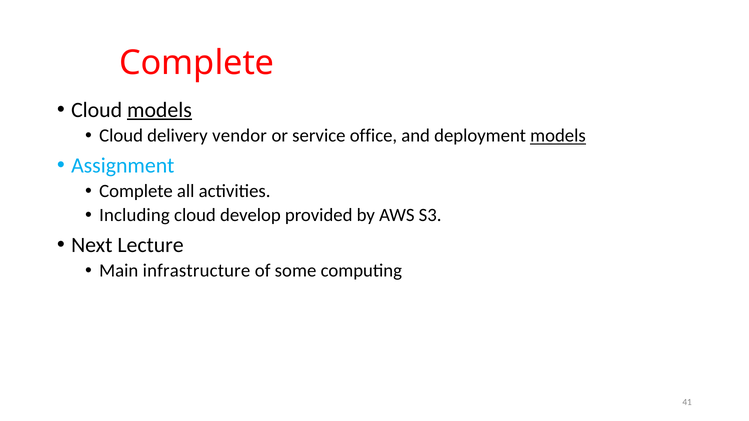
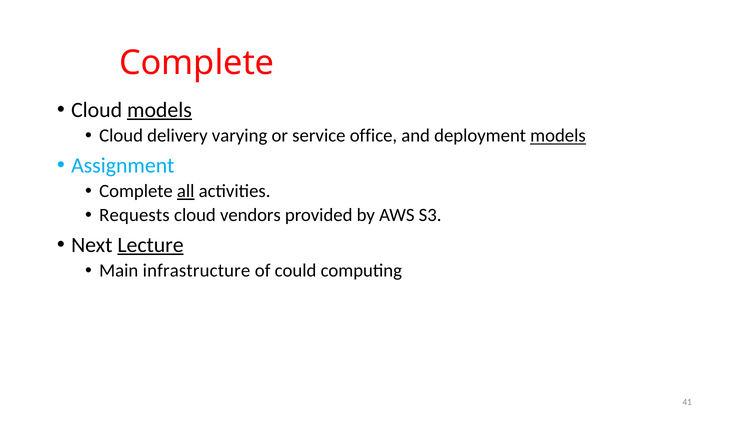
vendor: vendor -> varying
all underline: none -> present
Including: Including -> Requests
develop: develop -> vendors
Lecture underline: none -> present
some: some -> could
